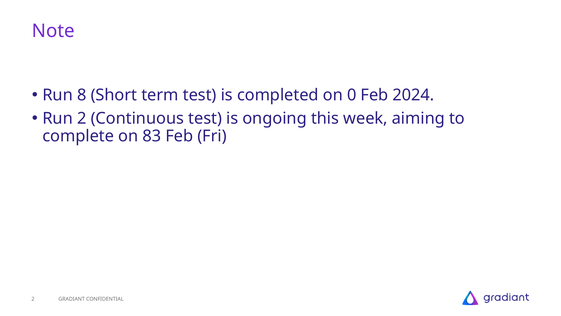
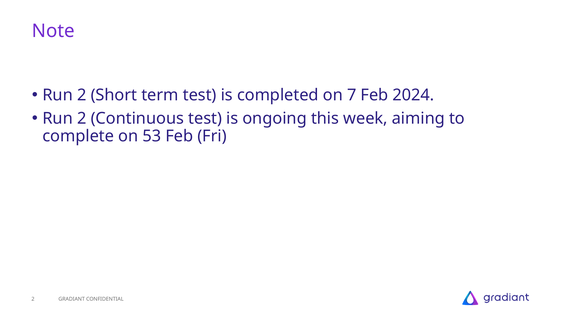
8 at (82, 95): 8 -> 2
0: 0 -> 7
83: 83 -> 53
